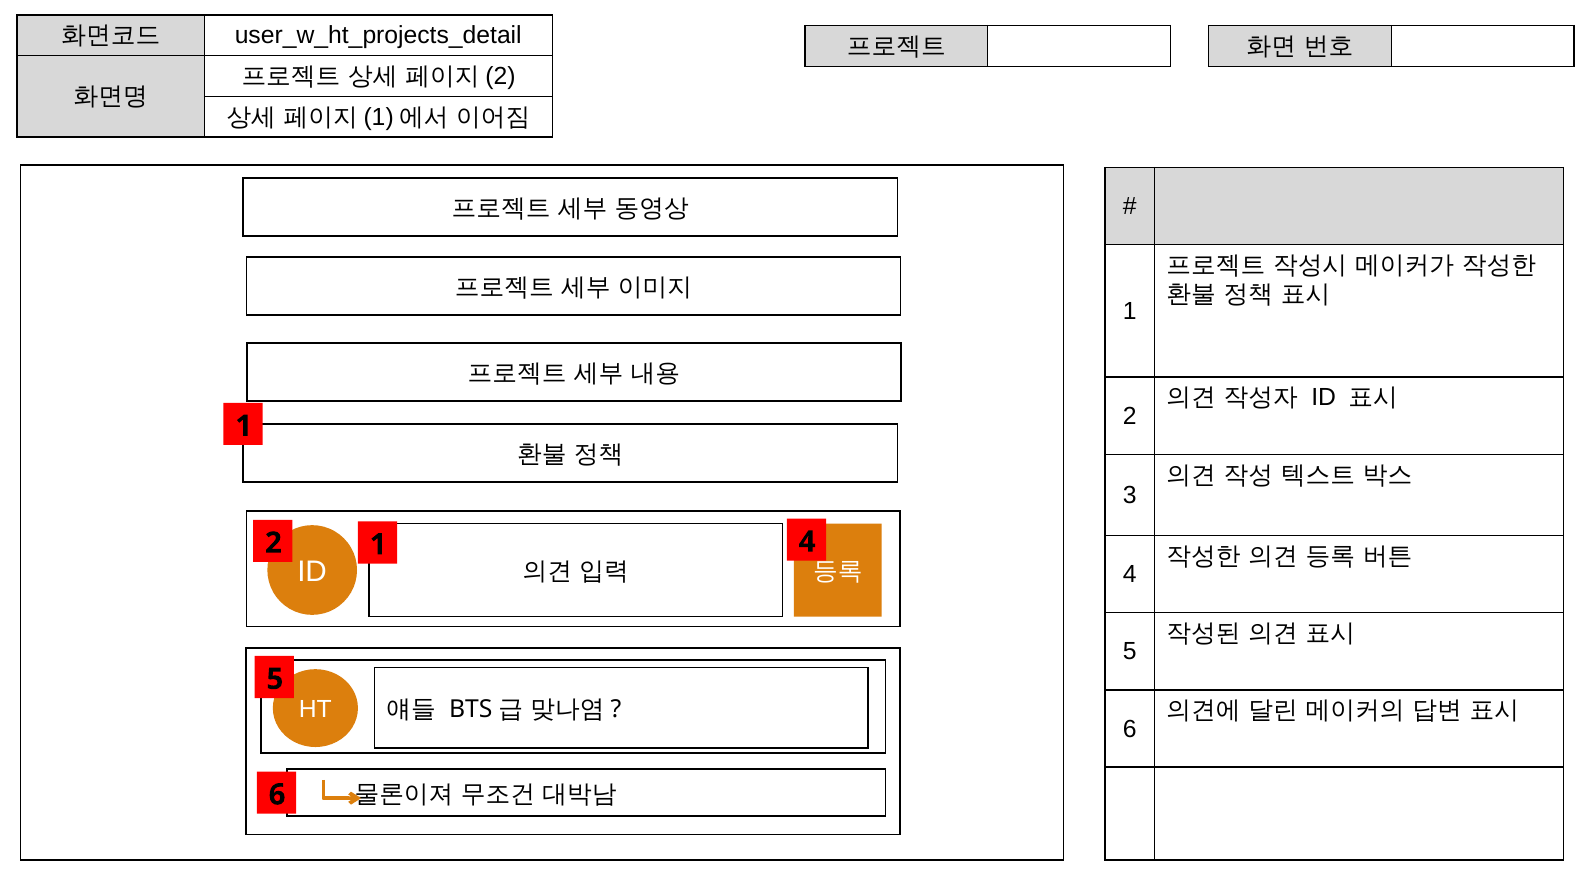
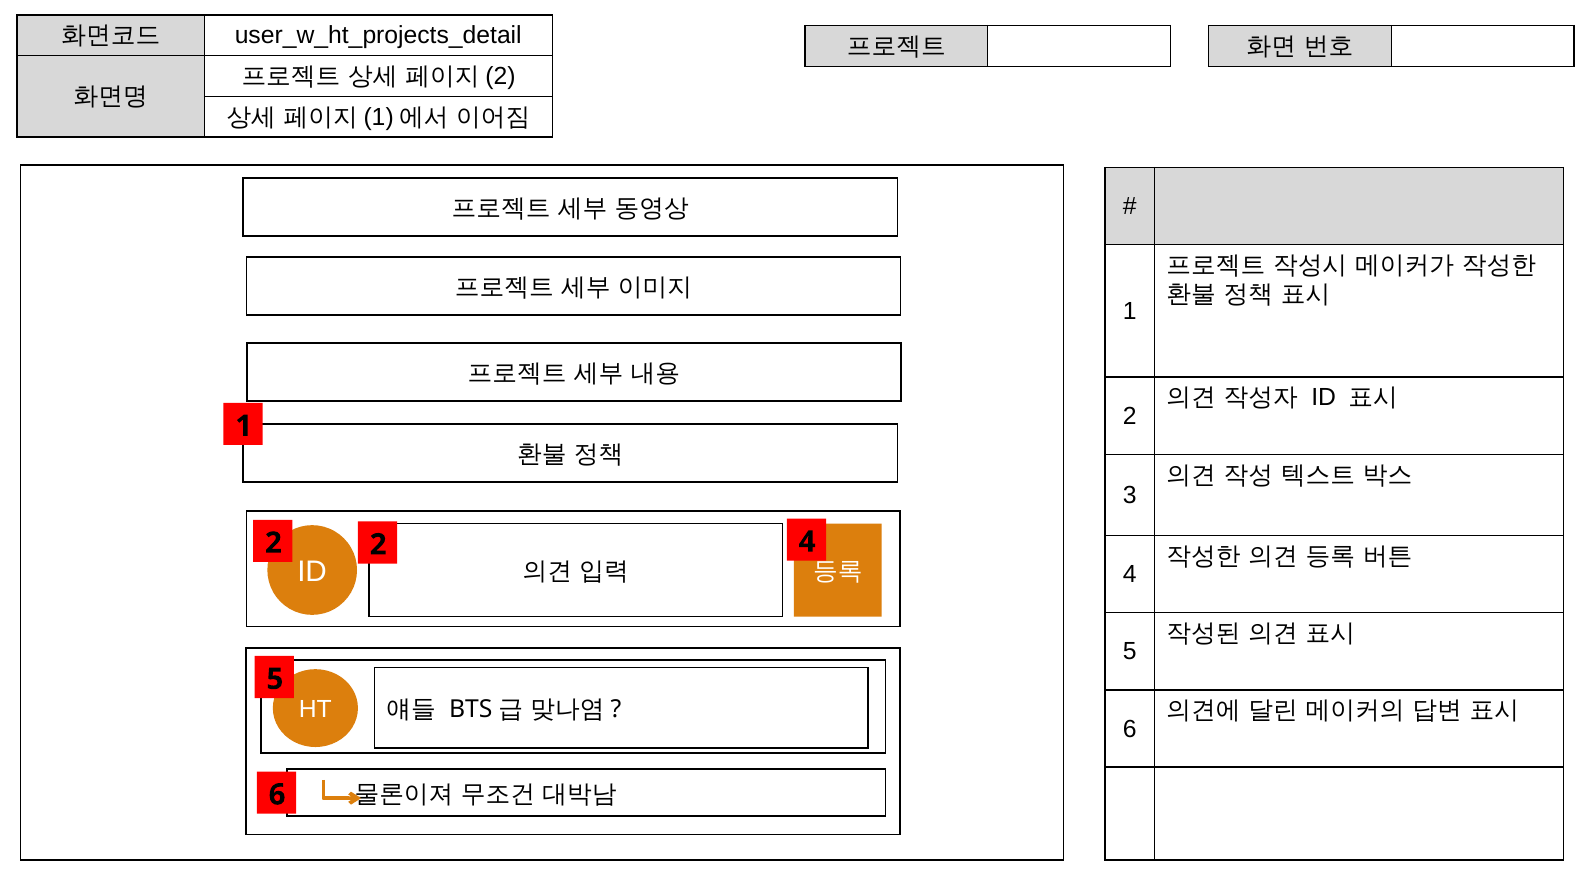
2 1: 1 -> 2
